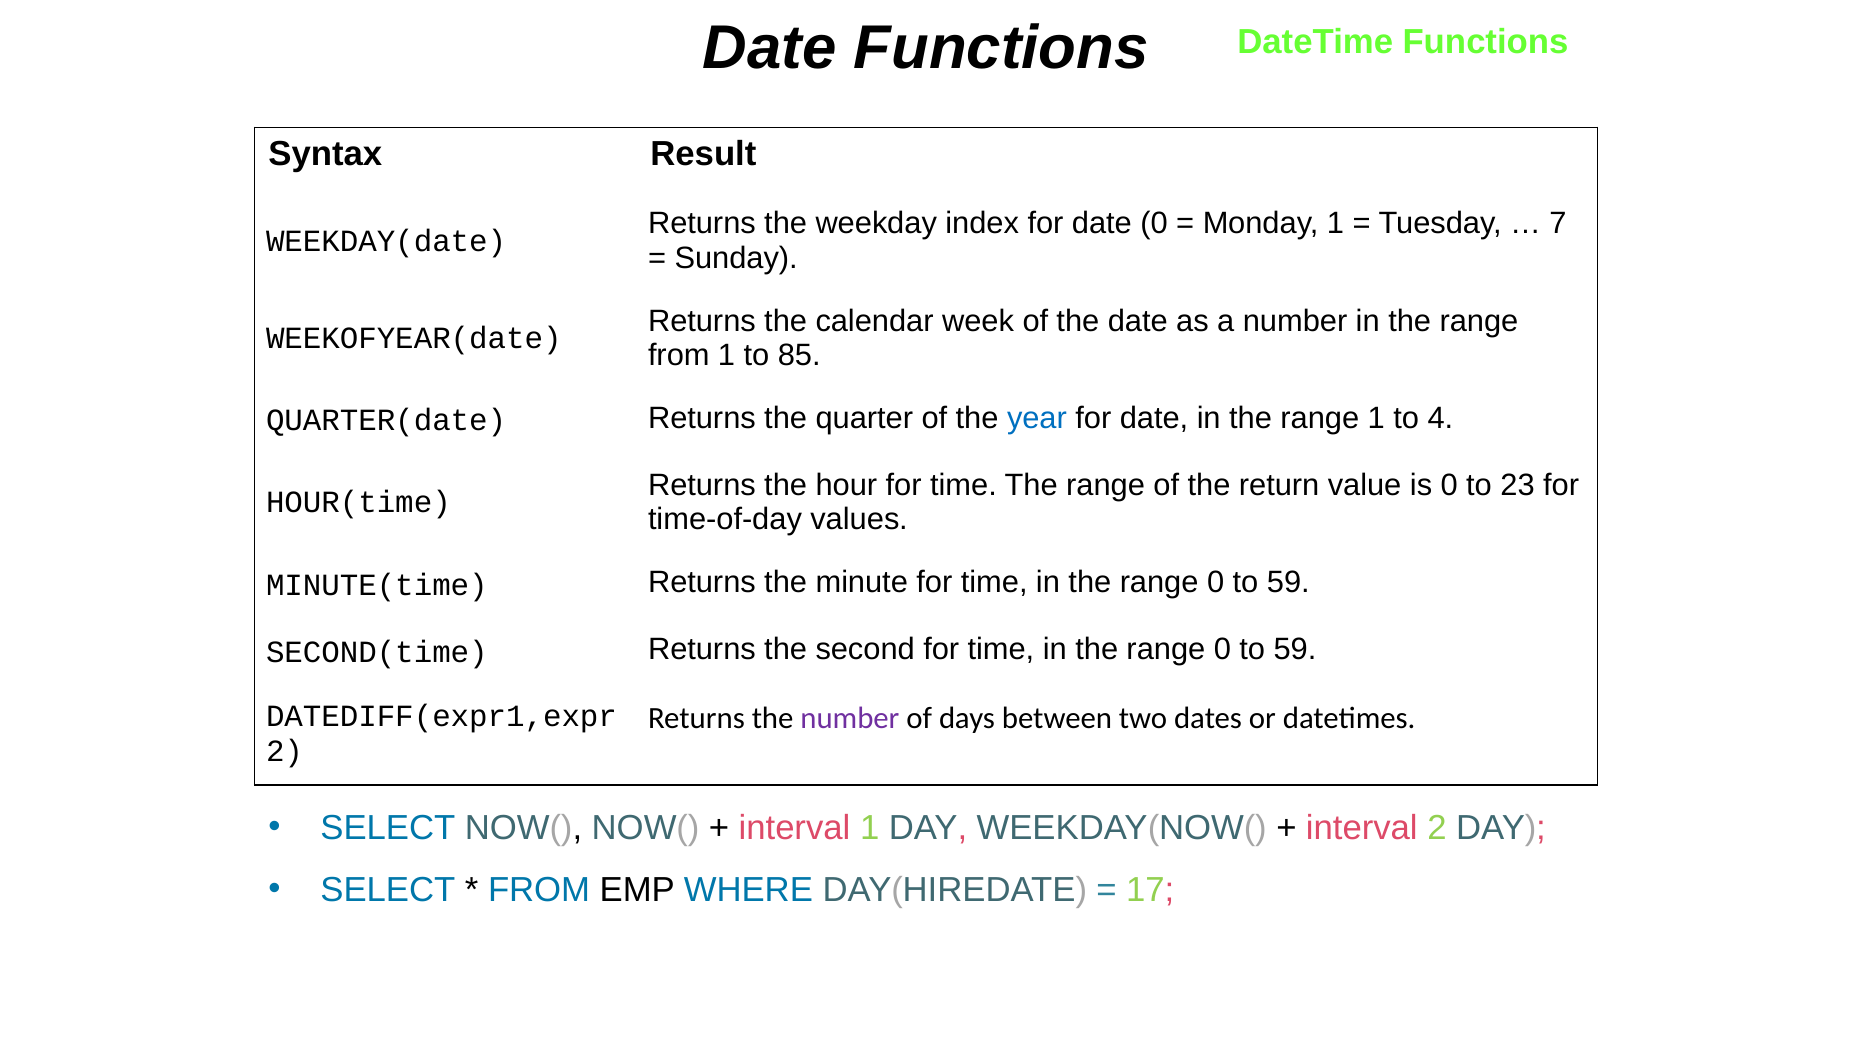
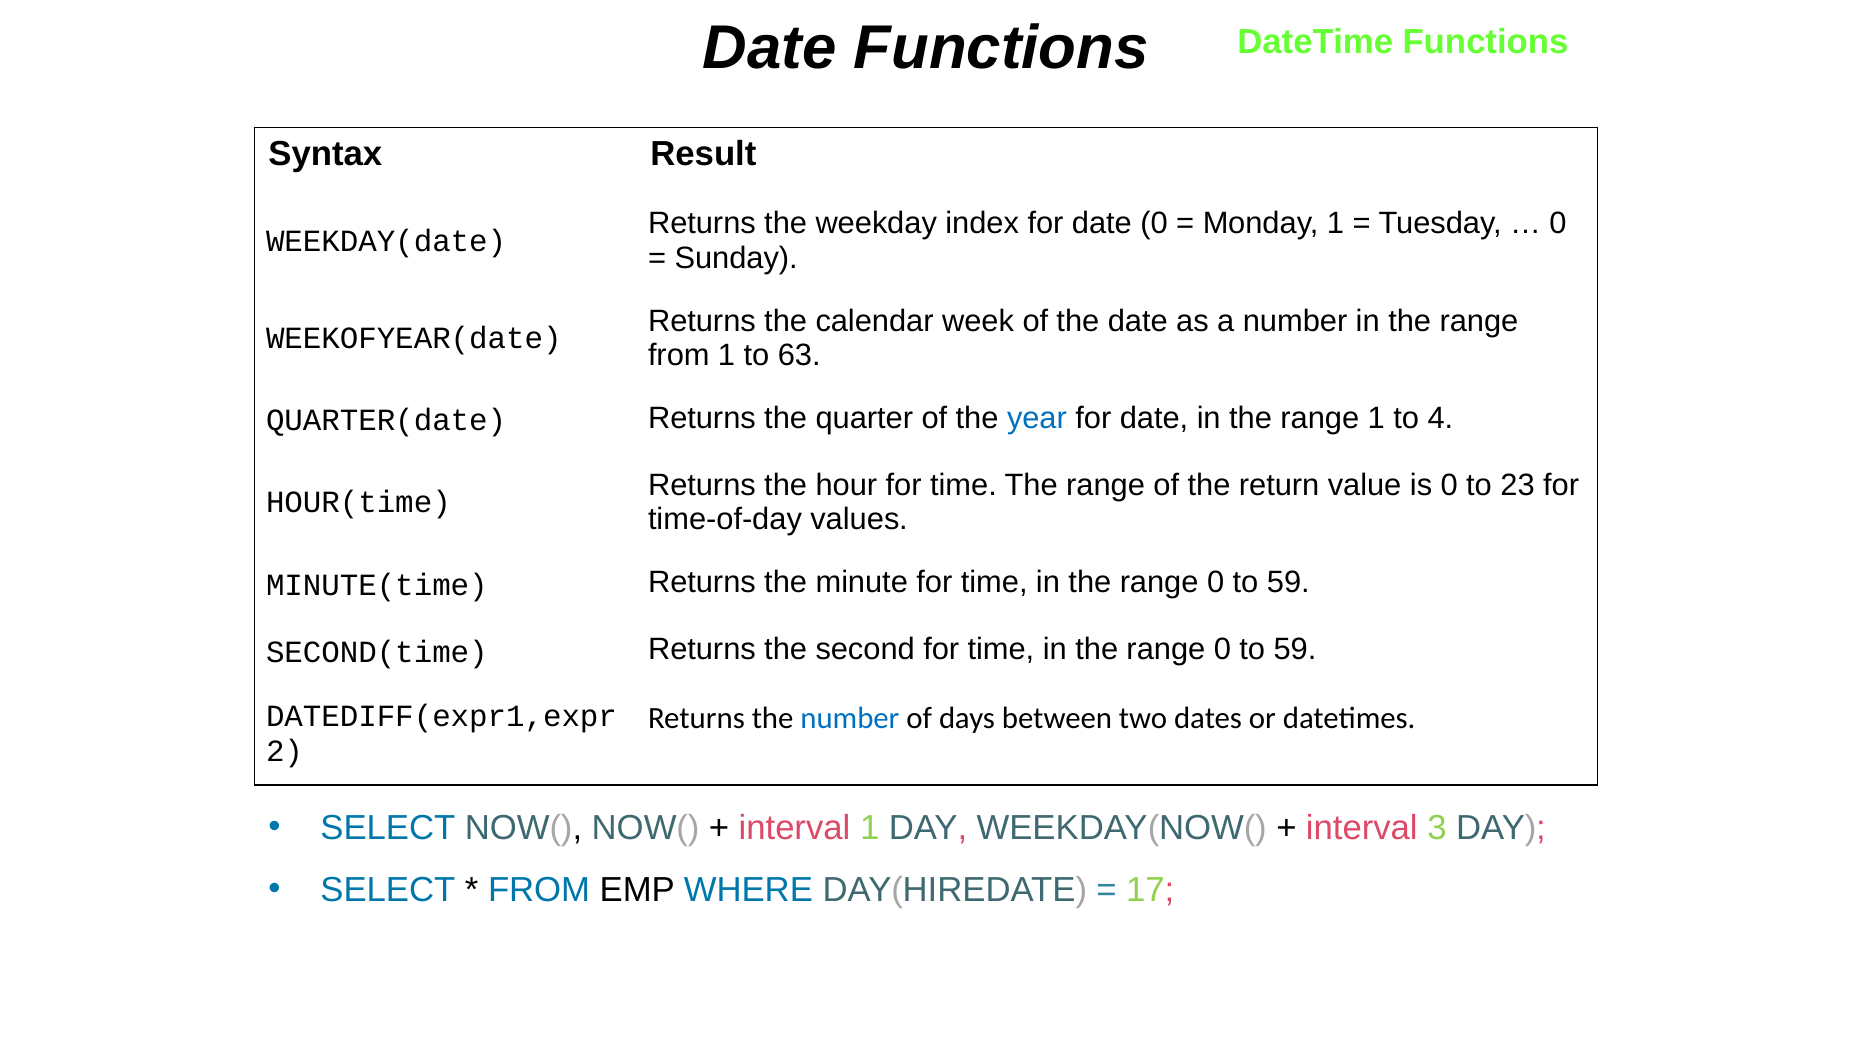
7 at (1558, 224): 7 -> 0
85: 85 -> 63
number at (850, 718) colour: purple -> blue
interval 2: 2 -> 3
